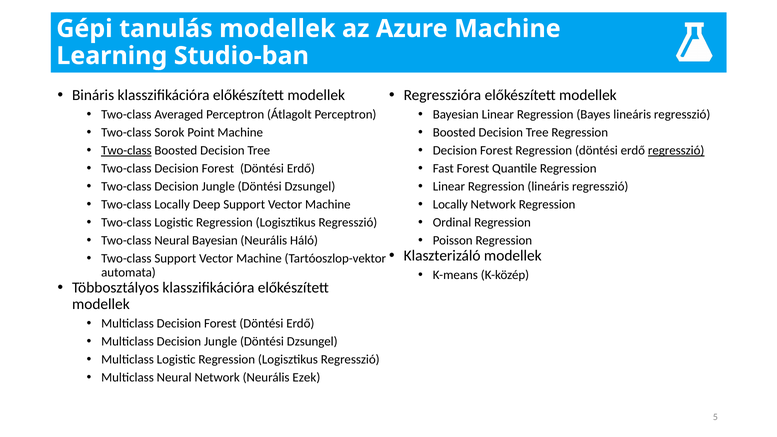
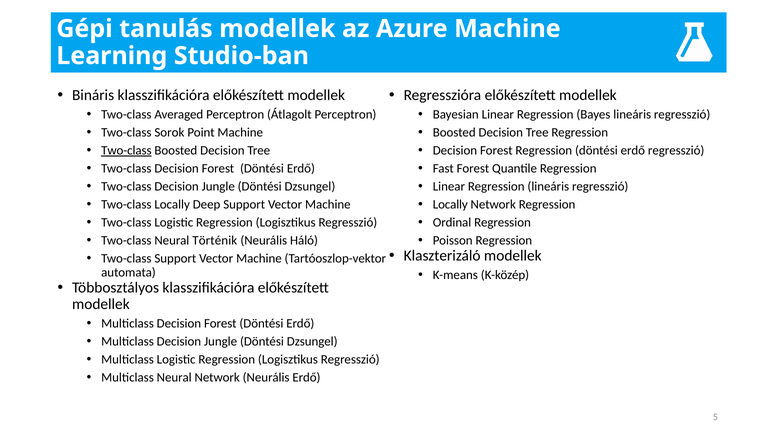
regresszió at (676, 150) underline: present -> none
Neural Bayesian: Bayesian -> Történik
Neurális Ezek: Ezek -> Erdő
